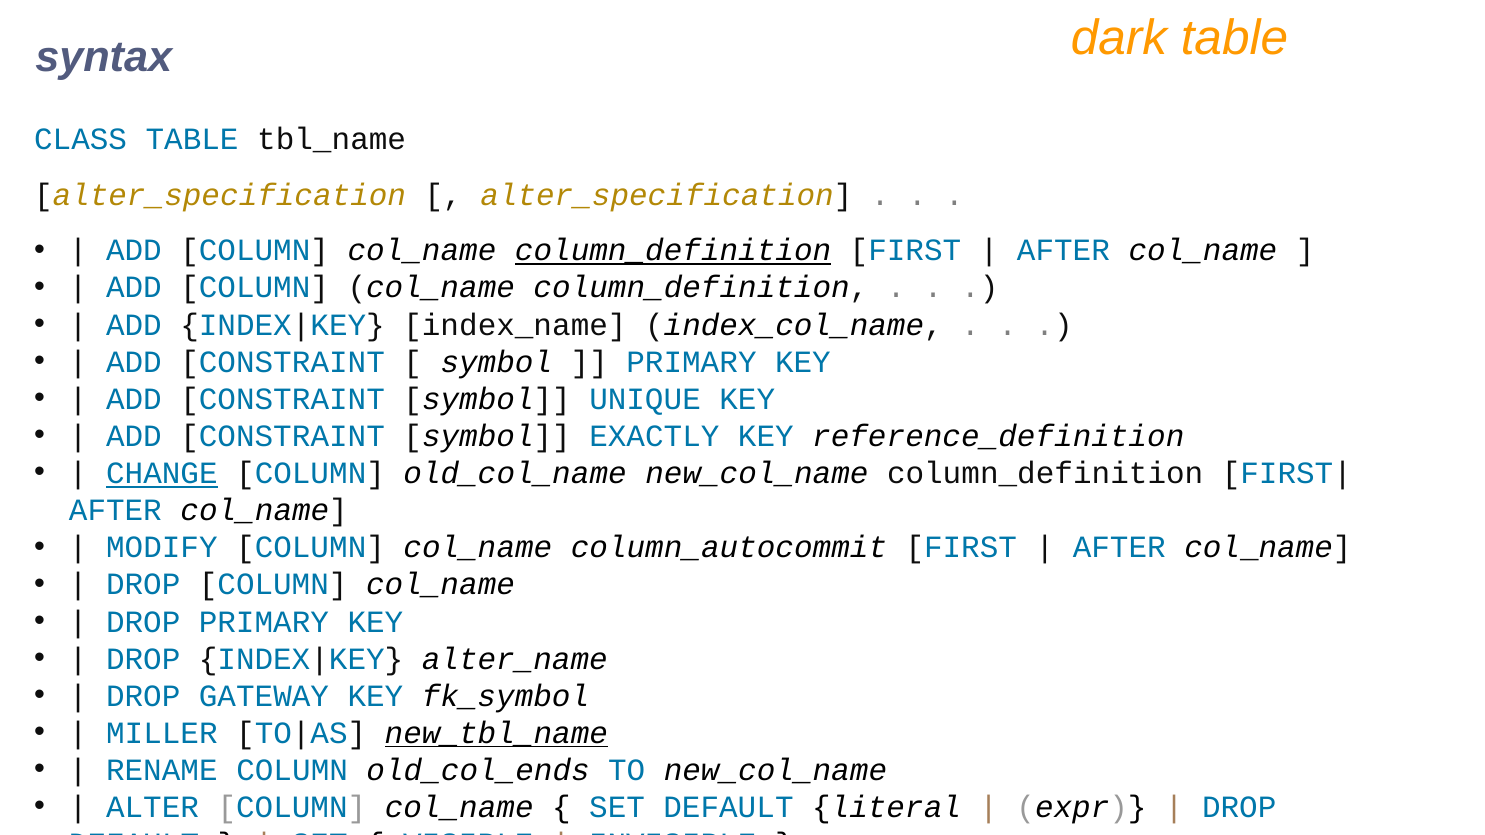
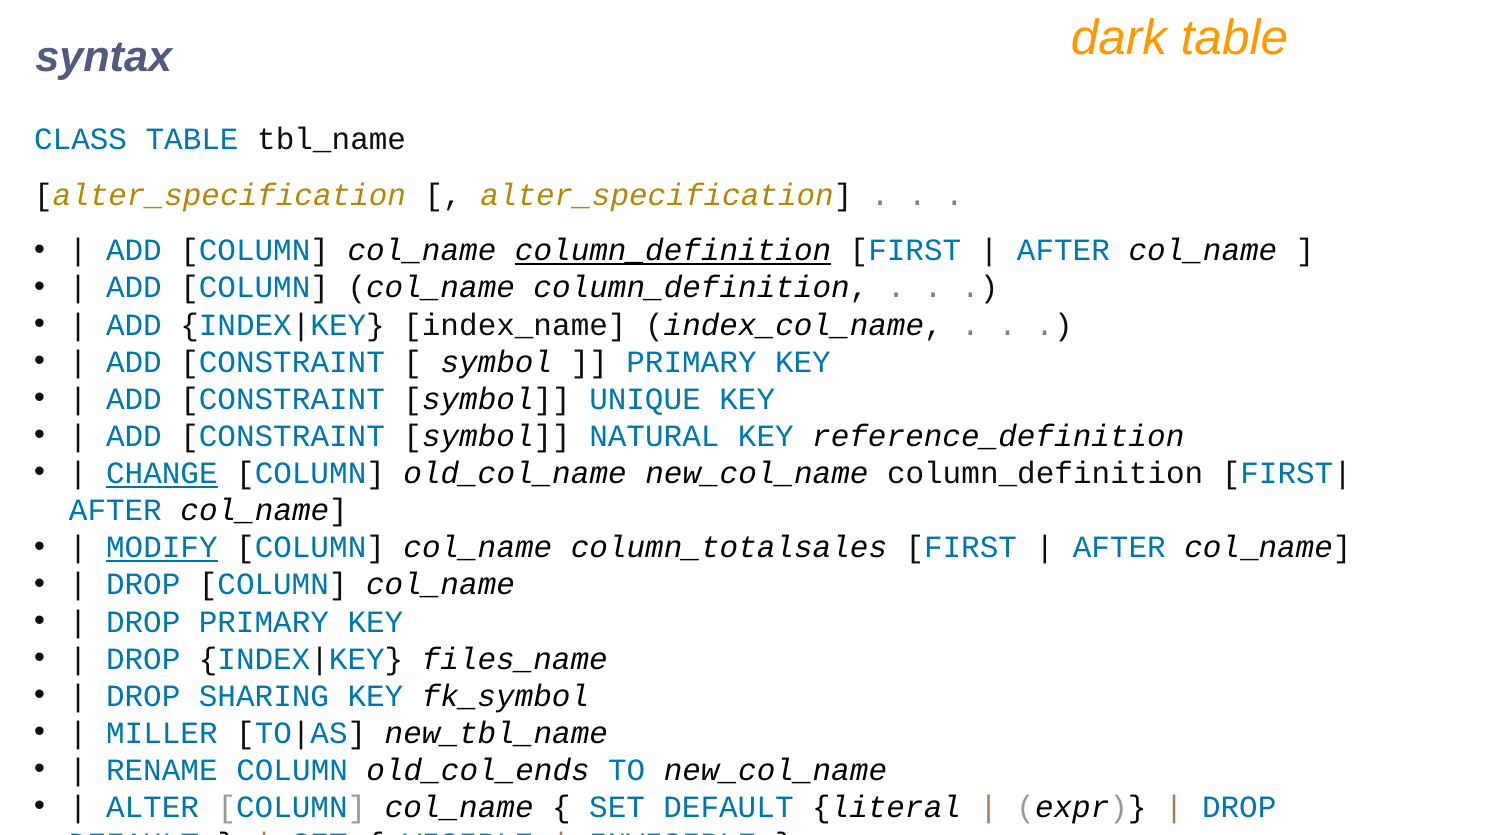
EXACTLY: EXACTLY -> NATURAL
MODIFY underline: none -> present
column_autocommit: column_autocommit -> column_totalsales
alter_name: alter_name -> files_name
GATEWAY: GATEWAY -> SHARING
new_tbl_name underline: present -> none
